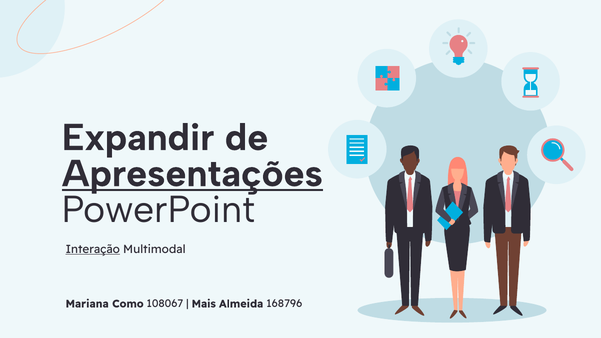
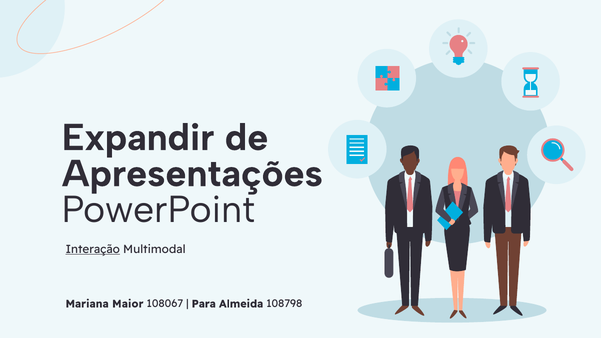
Apresentações underline: present -> none
Como: Como -> Maior
Mais: Mais -> Para
168796: 168796 -> 108798
